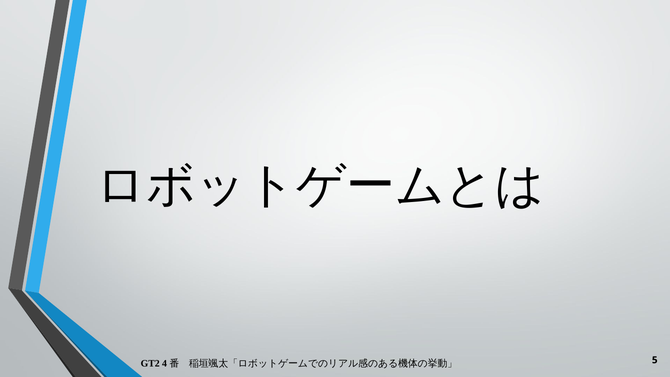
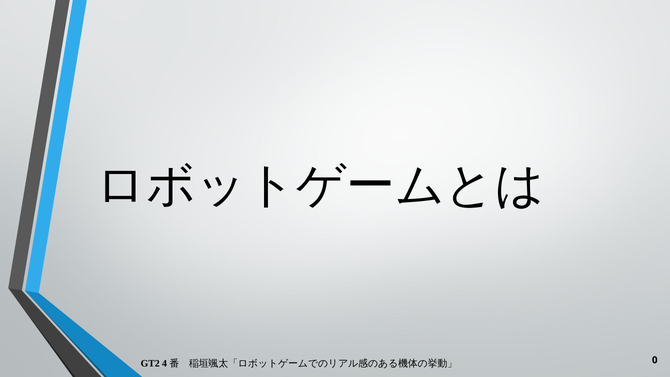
5: 5 -> 0
